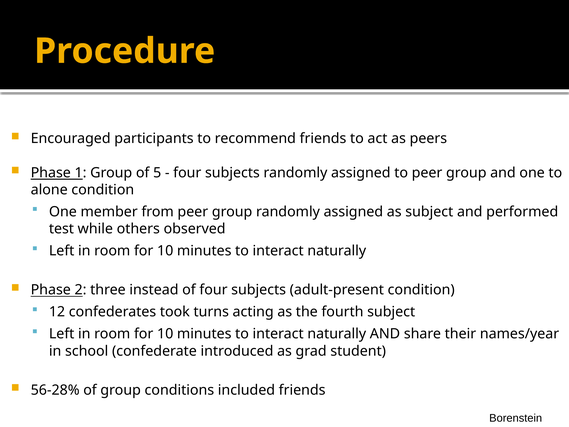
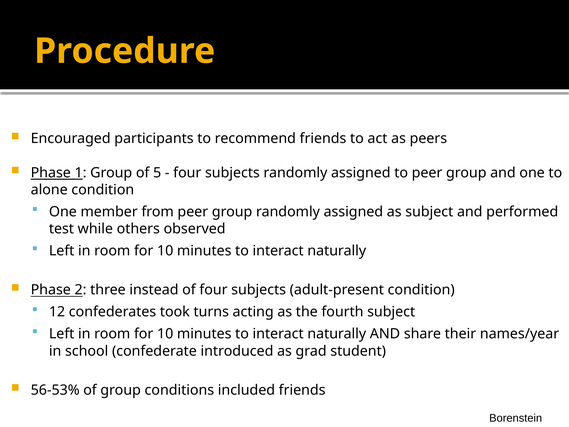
56-28%: 56-28% -> 56-53%
